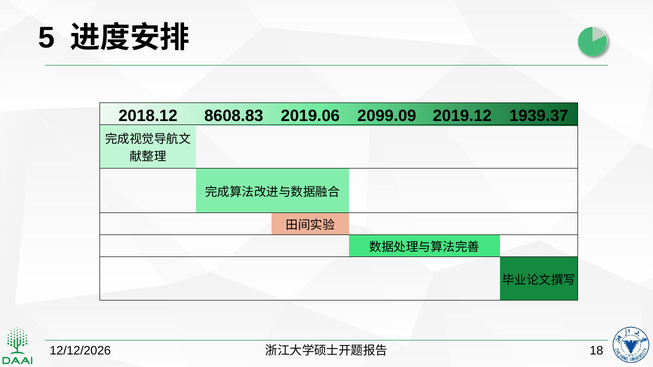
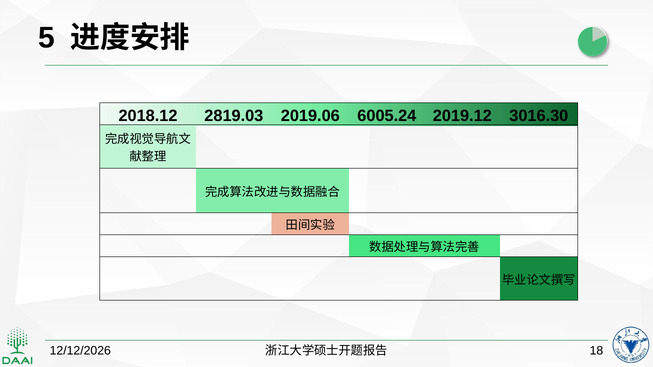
8608.83: 8608.83 -> 2819.03
2099.09: 2099.09 -> 6005.24
1939.37: 1939.37 -> 3016.30
